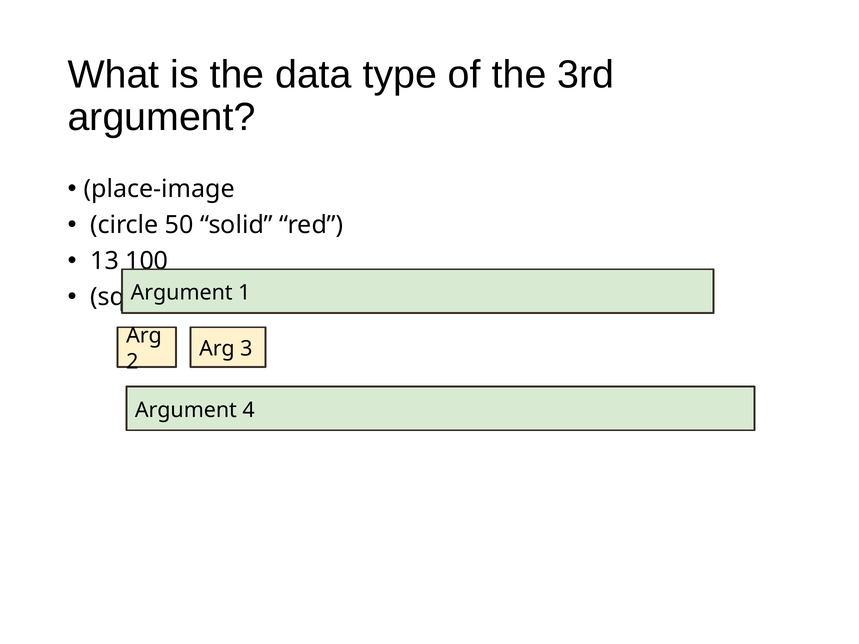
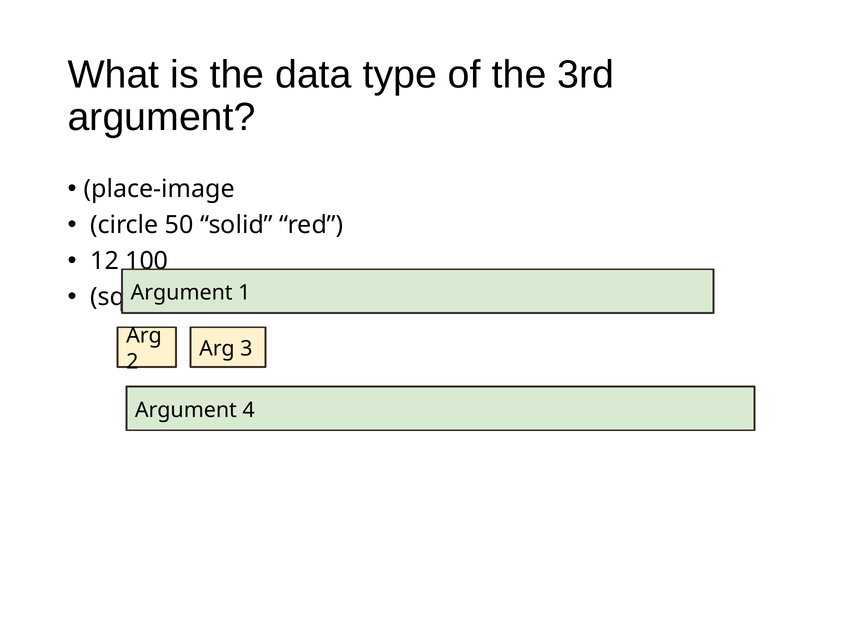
13: 13 -> 12
